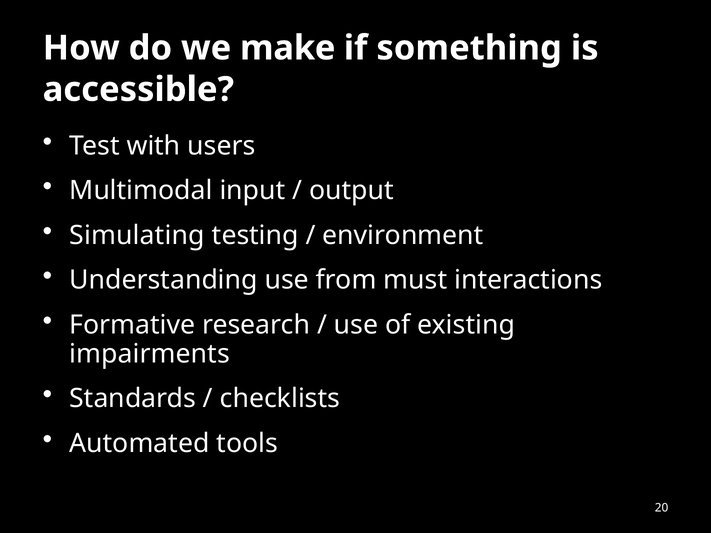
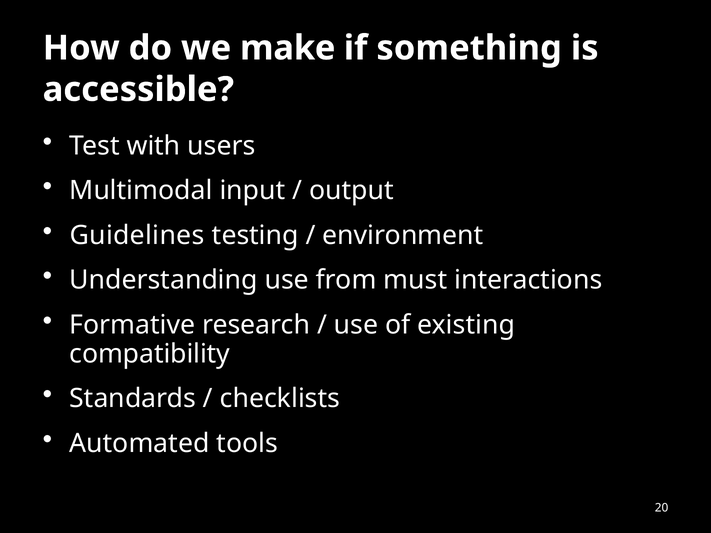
Simulating: Simulating -> Guidelines
impairments: impairments -> compatibility
